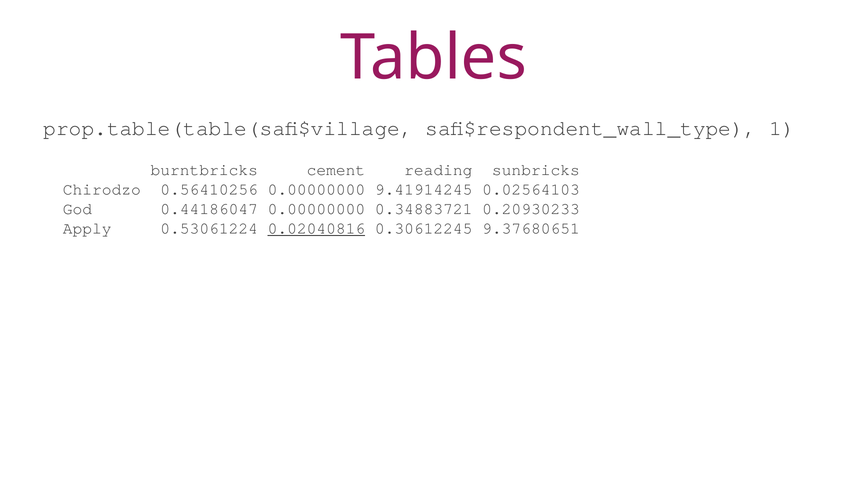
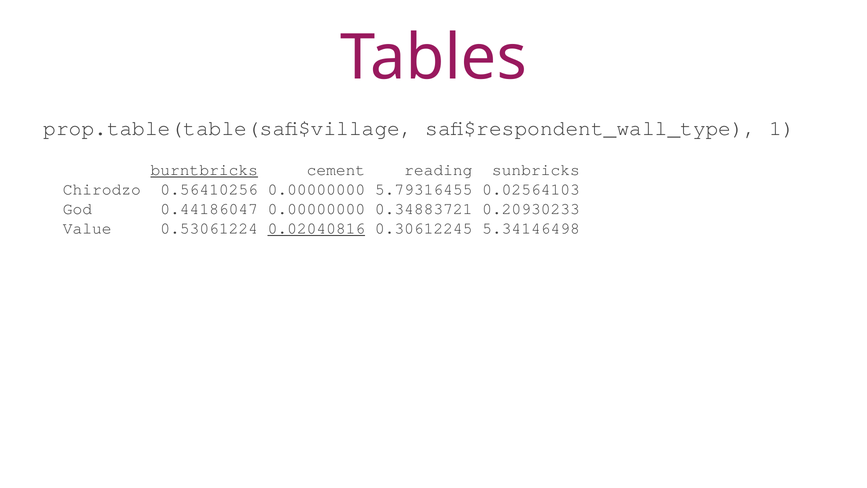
burntbricks underline: none -> present
9.41914245: 9.41914245 -> 5.79316455
Apply: Apply -> Value
9.37680651: 9.37680651 -> 5.34146498
